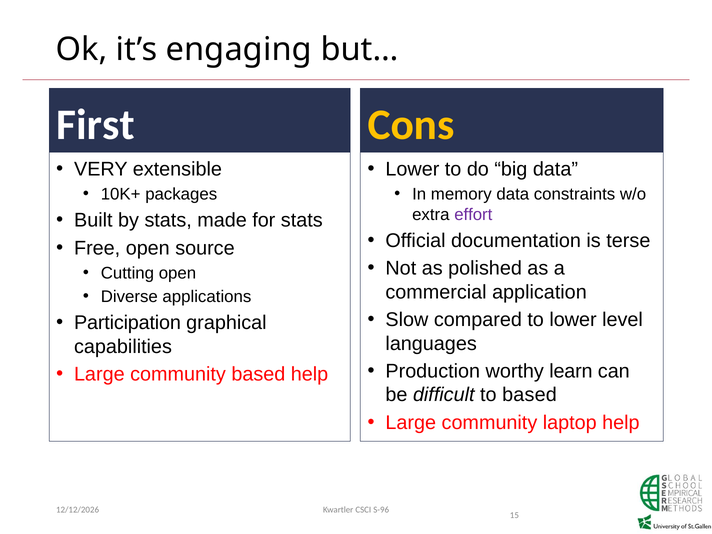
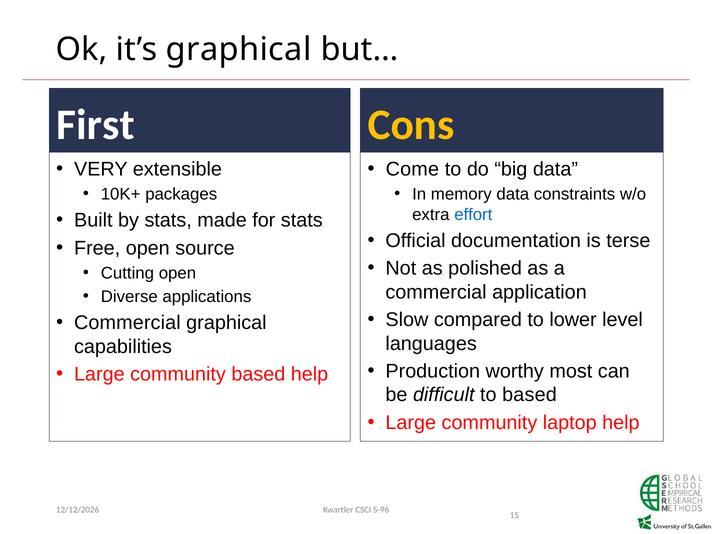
it’s engaging: engaging -> graphical
Lower at (412, 169): Lower -> Come
effort colour: purple -> blue
Participation at (128, 323): Participation -> Commercial
learn: learn -> most
